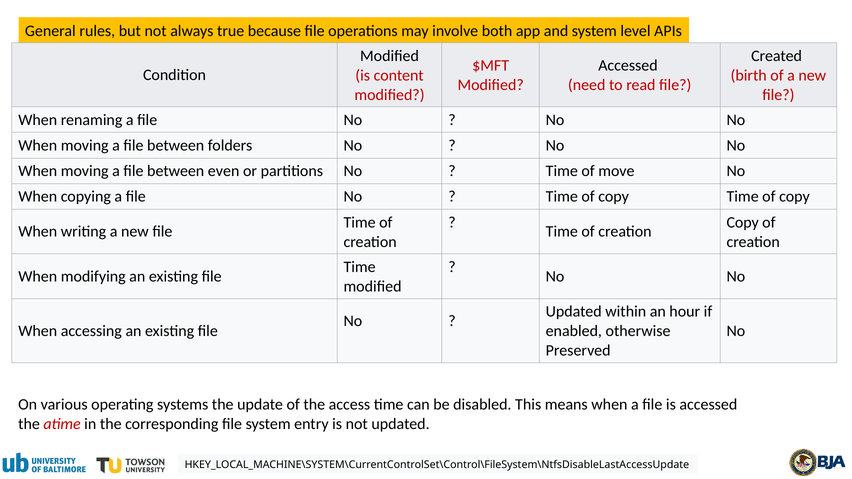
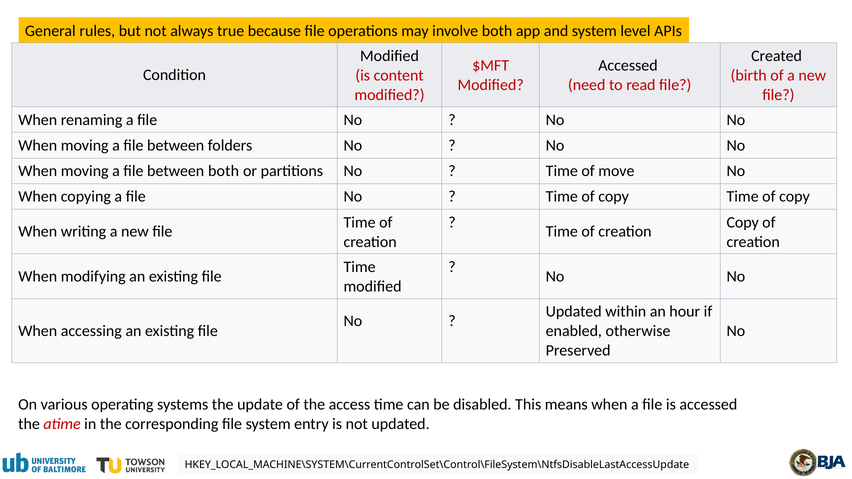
between even: even -> both
